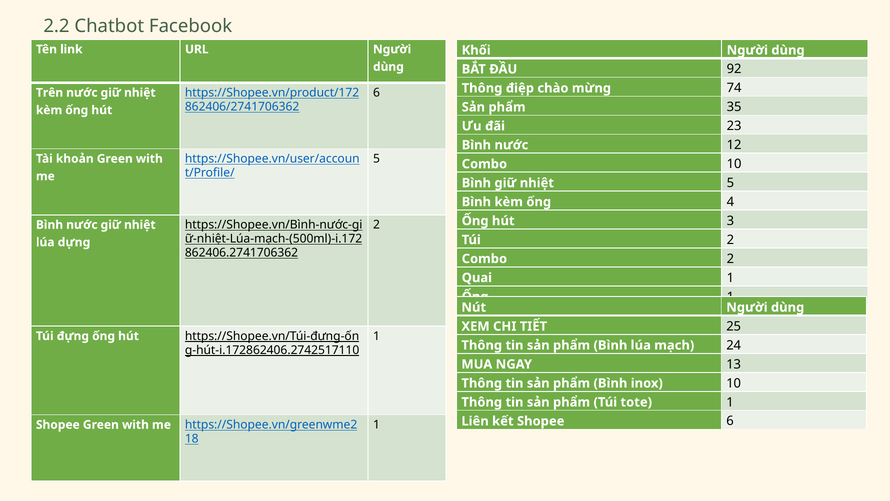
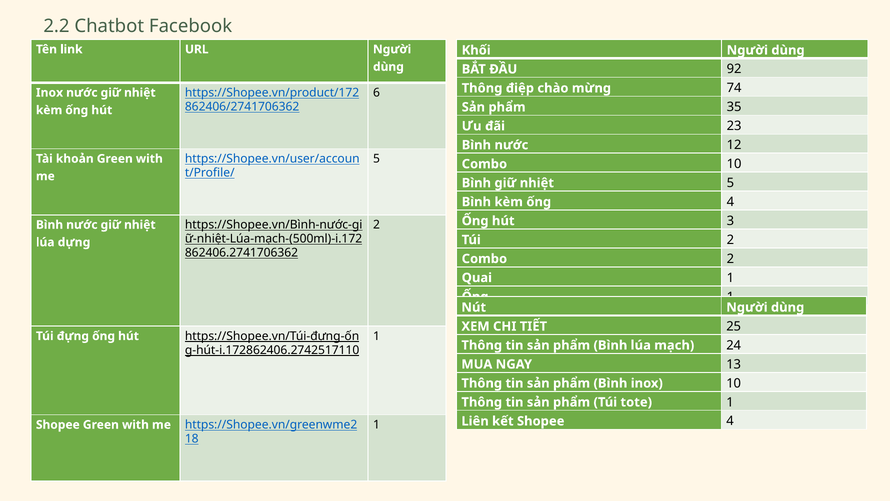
Trên at (50, 93): Trên -> Inox
Shopee 6: 6 -> 4
